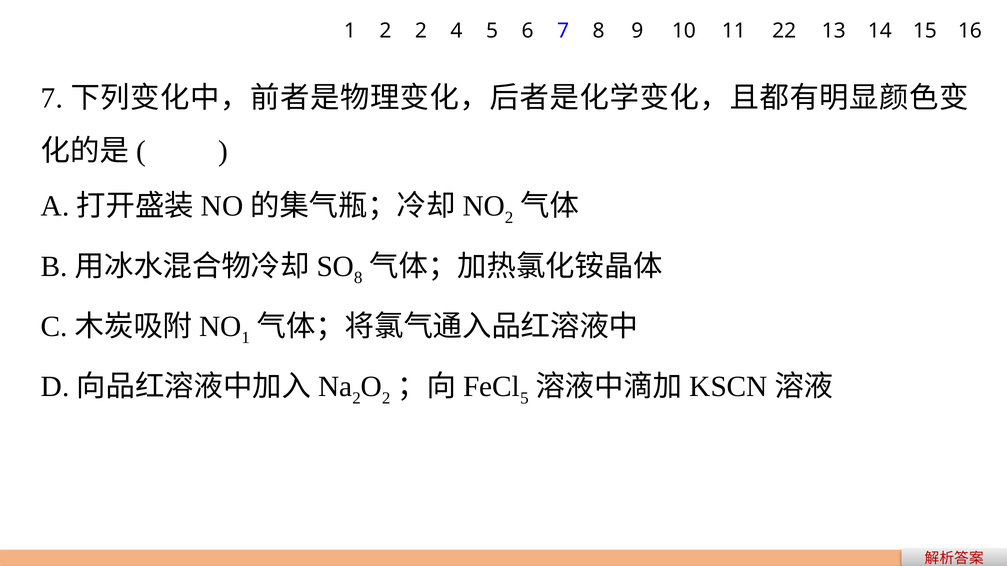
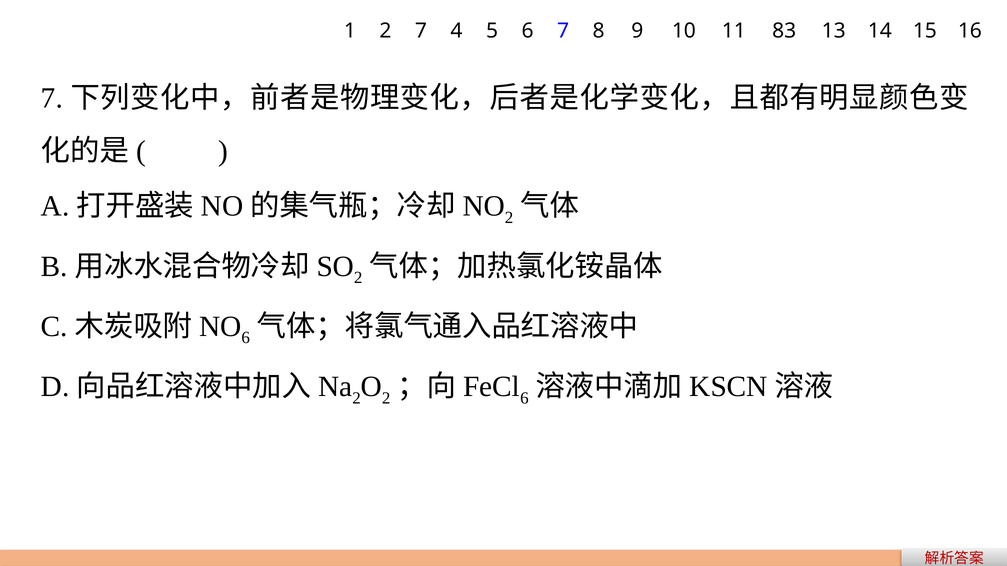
2 2: 2 -> 7
22: 22 -> 83
8 at (358, 278): 8 -> 2
1 at (246, 338): 1 -> 6
5 at (524, 398): 5 -> 6
